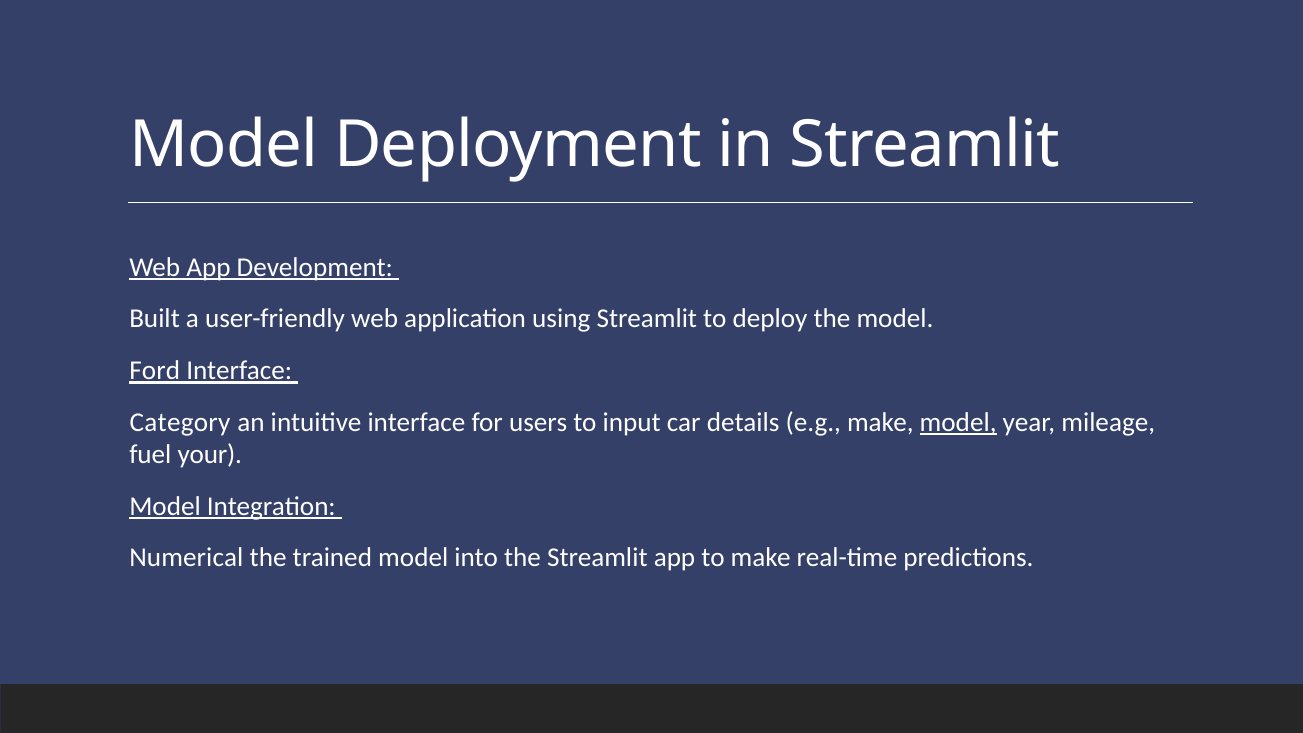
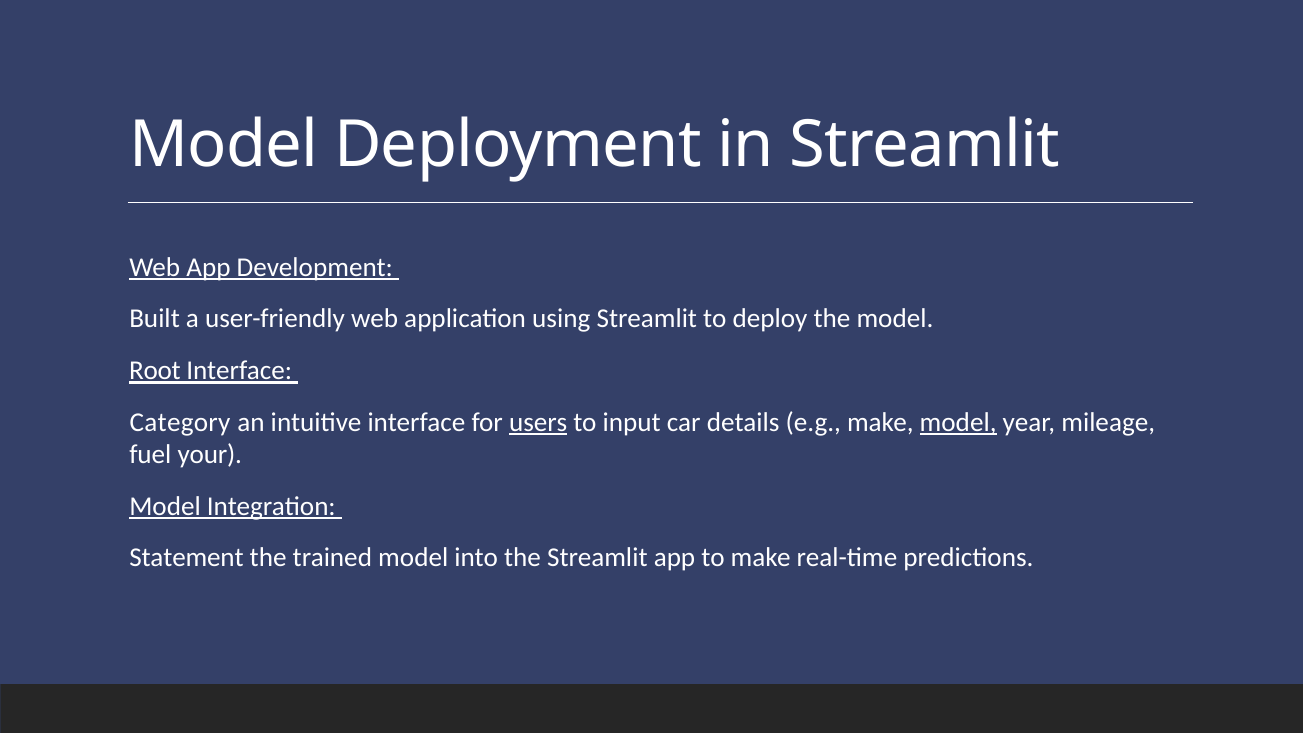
Ford: Ford -> Root
users underline: none -> present
Numerical: Numerical -> Statement
